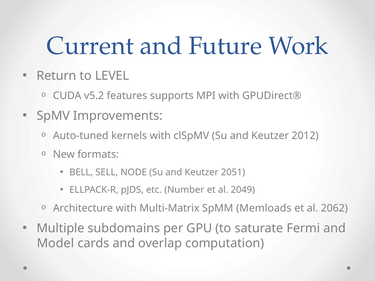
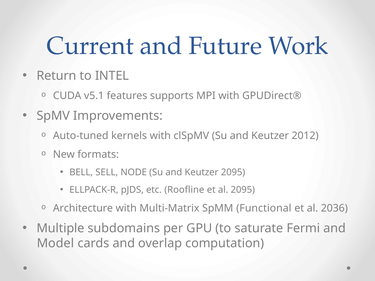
LEVEL: LEVEL -> INTEL
v5.2: v5.2 -> v5.1
Keutzer 2051: 2051 -> 2095
Number: Number -> Roofline
al 2049: 2049 -> 2095
Memloads: Memloads -> Functional
2062: 2062 -> 2036
